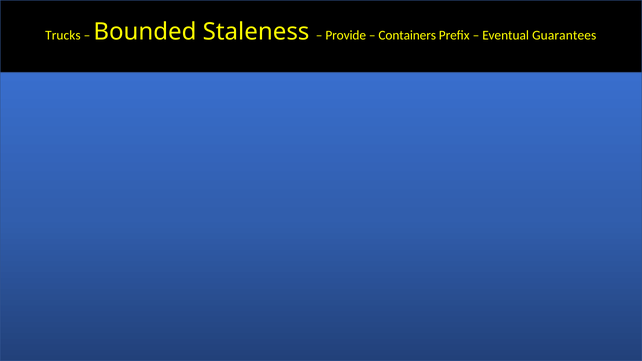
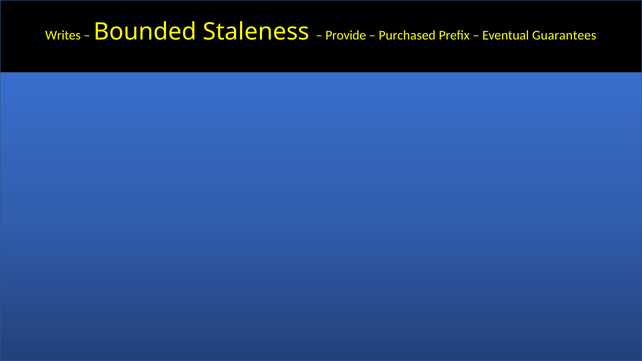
Trucks: Trucks -> Writes
Containers: Containers -> Purchased
